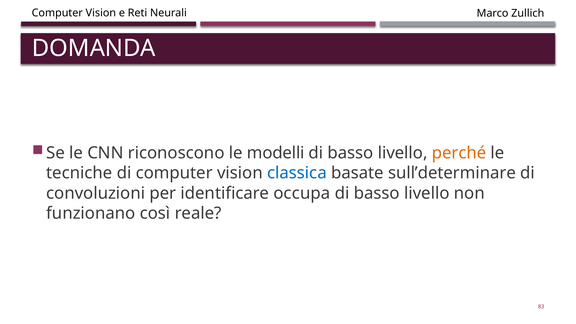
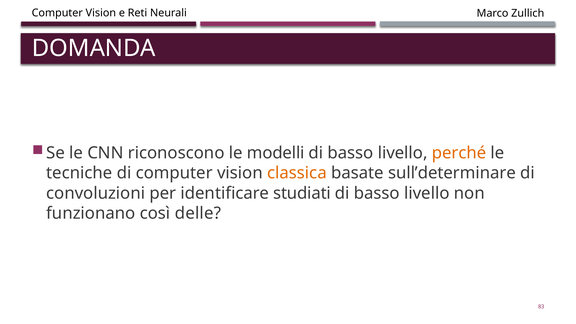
classica colour: blue -> orange
occupa: occupa -> studiati
reale: reale -> delle
